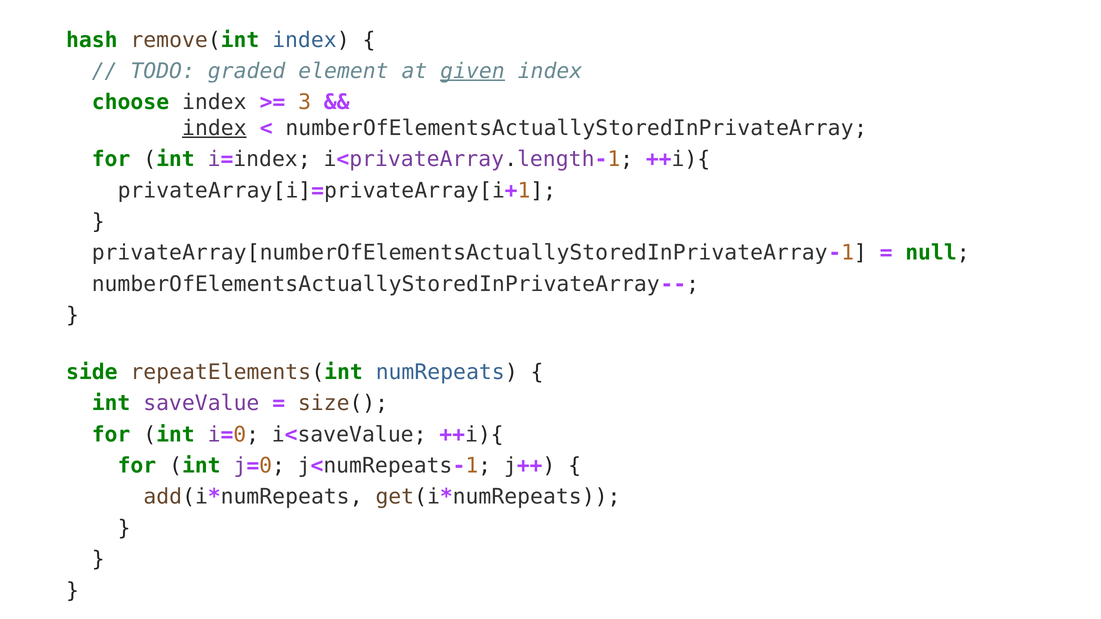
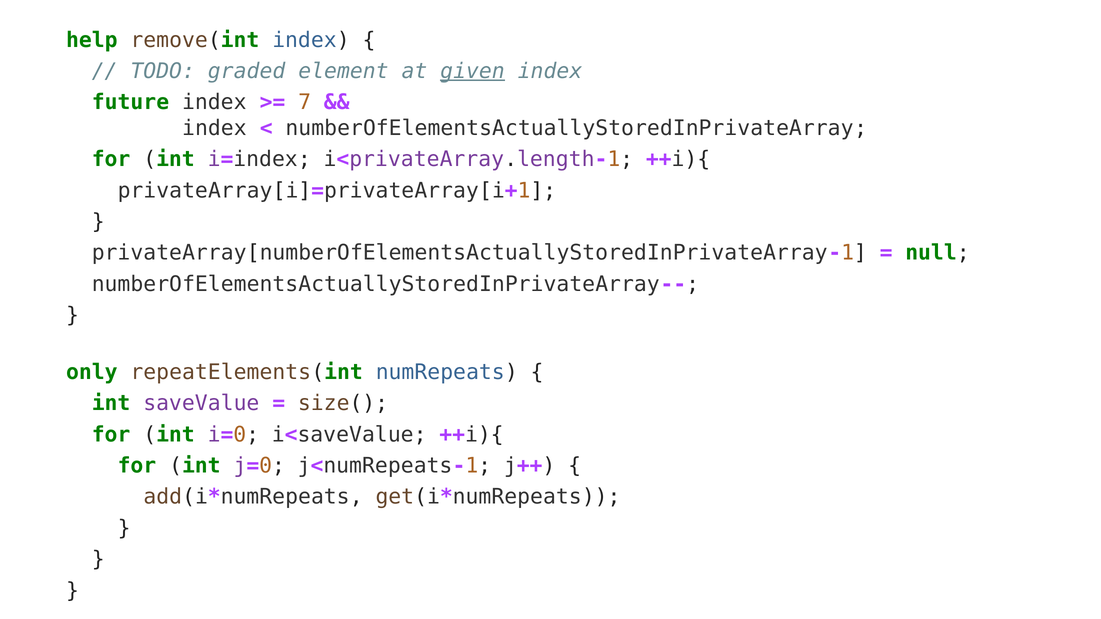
hash: hash -> help
choose: choose -> future
3: 3 -> 7
index at (214, 128) underline: present -> none
side: side -> only
